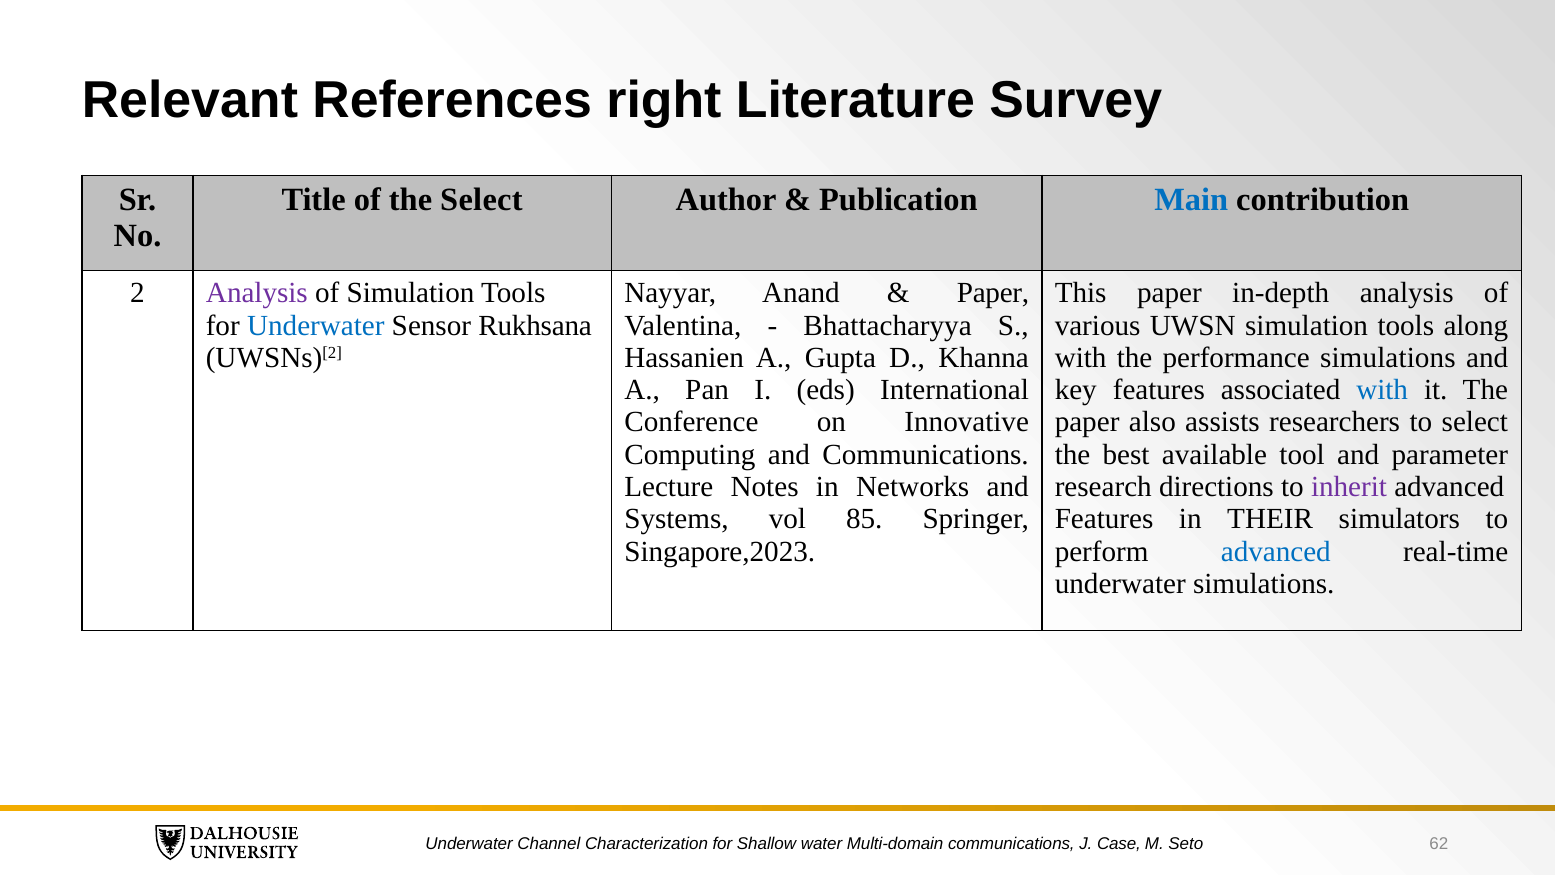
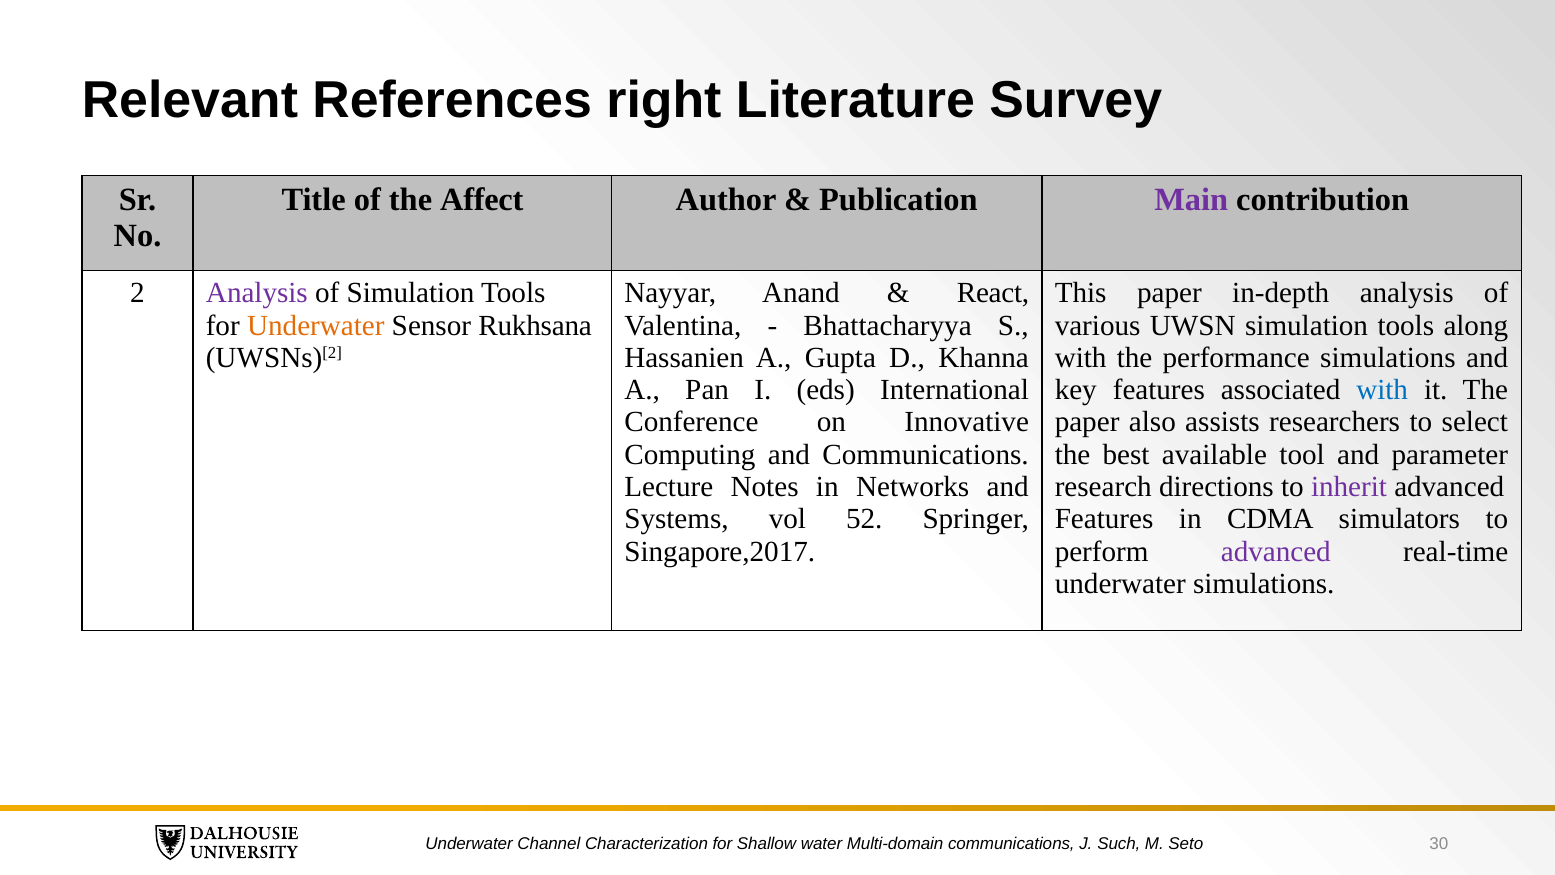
the Select: Select -> Affect
Main colour: blue -> purple
Paper at (993, 293): Paper -> React
Underwater at (316, 325) colour: blue -> orange
85: 85 -> 52
THEIR: THEIR -> CDMA
Singapore,2023: Singapore,2023 -> Singapore,2017
advanced at (1276, 551) colour: blue -> purple
Case: Case -> Such
62: 62 -> 30
